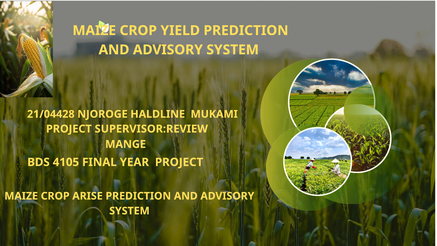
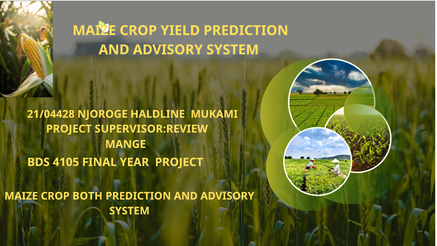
ARISE: ARISE -> BOTH
